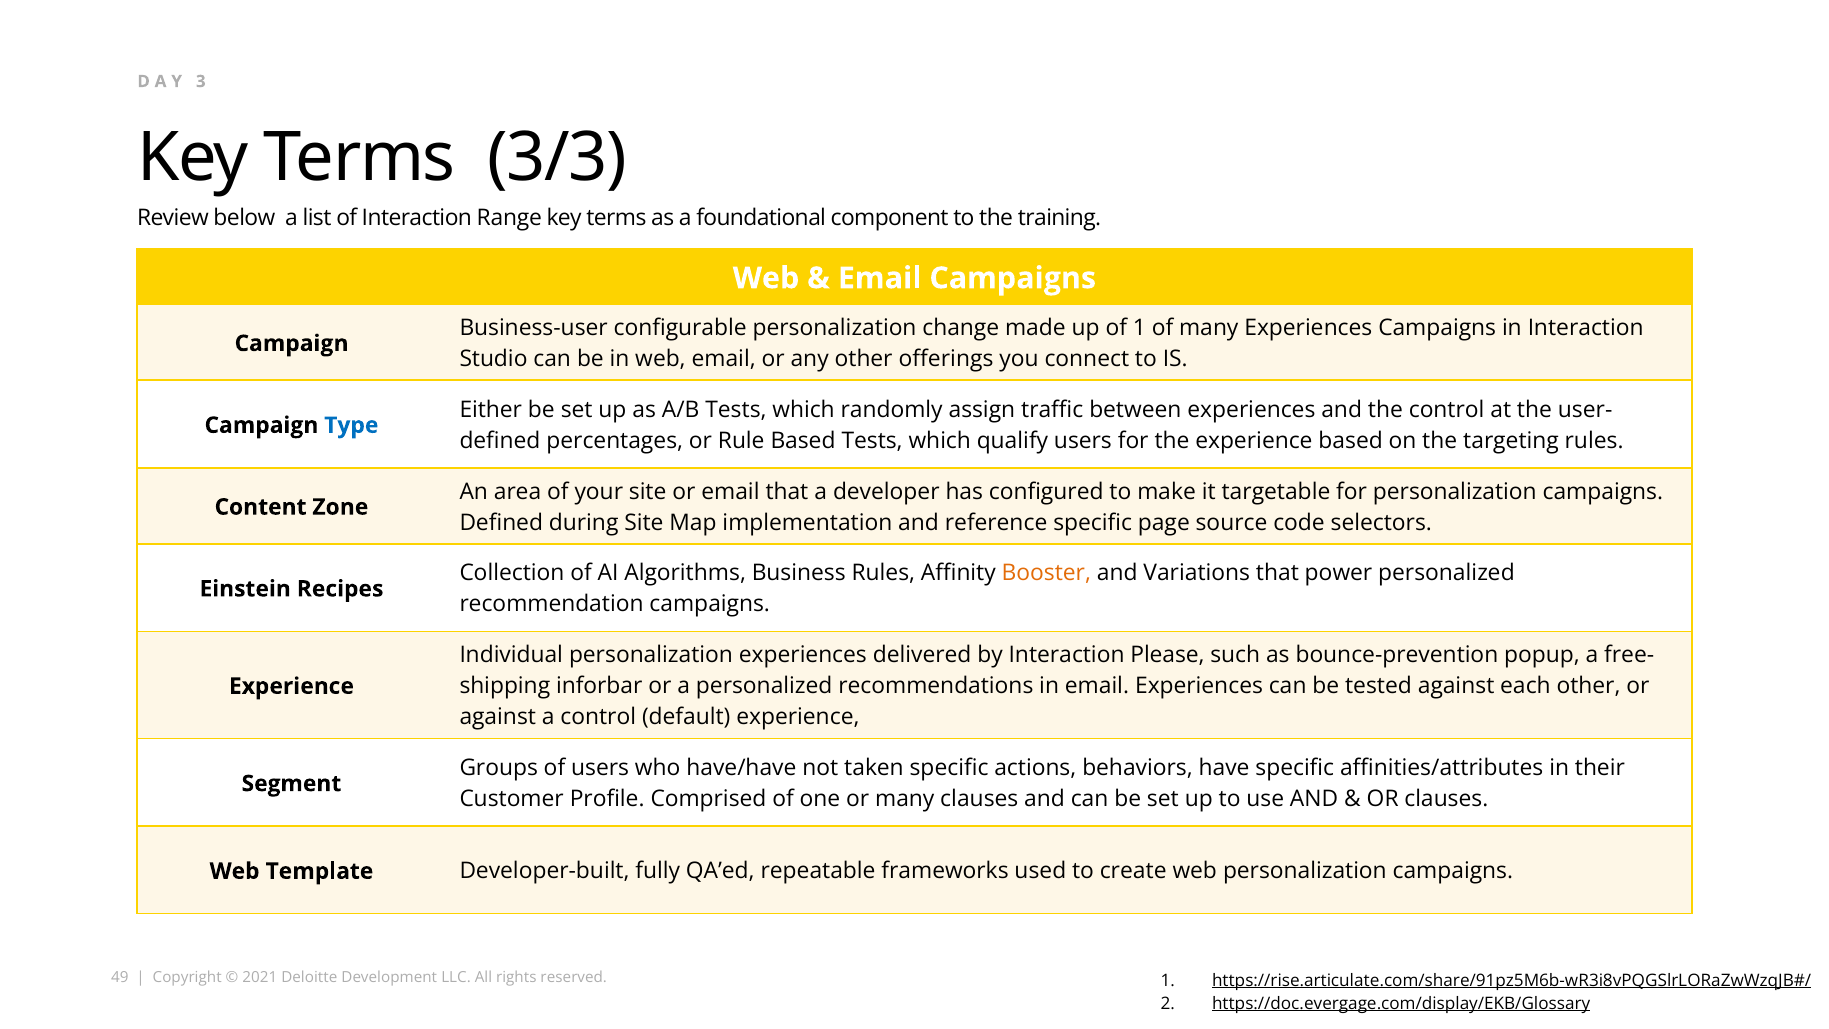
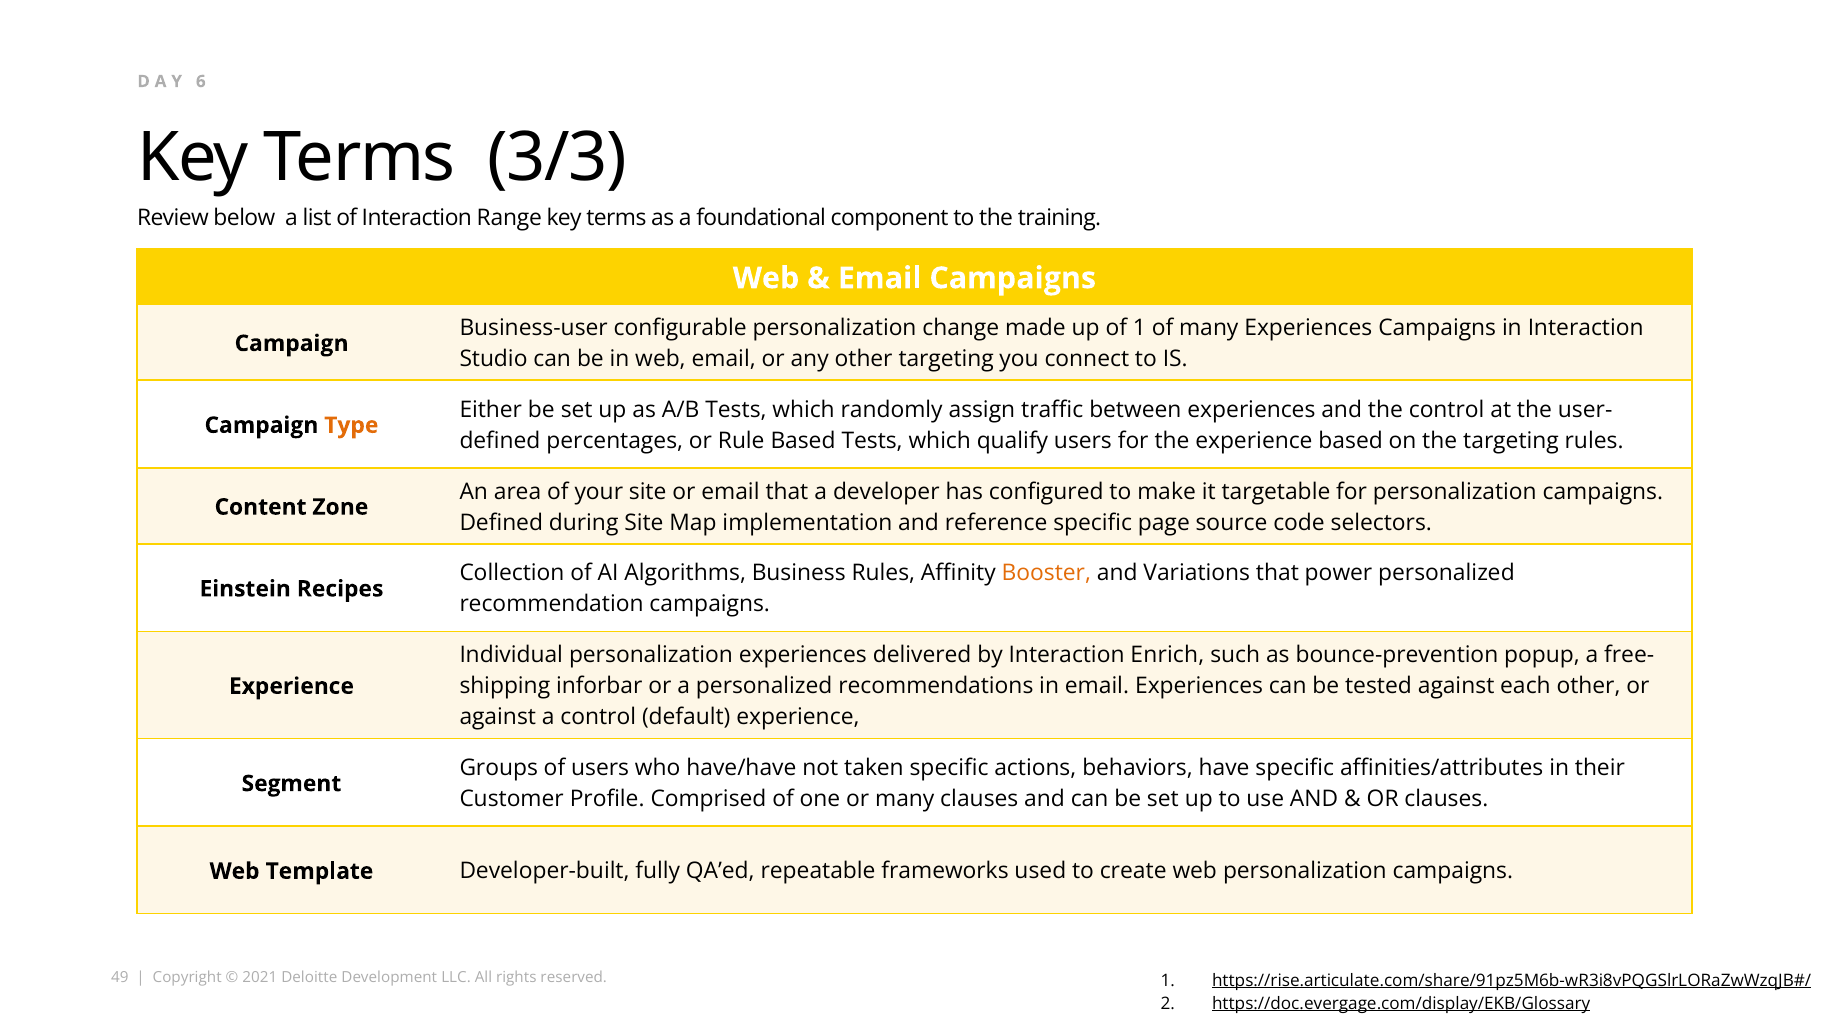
3: 3 -> 6
other offerings: offerings -> targeting
Type colour: blue -> orange
Please: Please -> Enrich
